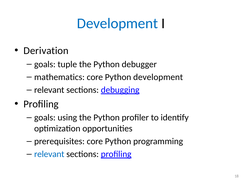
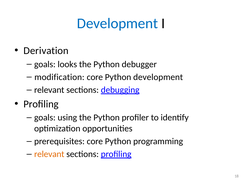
tuple: tuple -> looks
mathematics: mathematics -> modification
relevant at (49, 154) colour: blue -> orange
